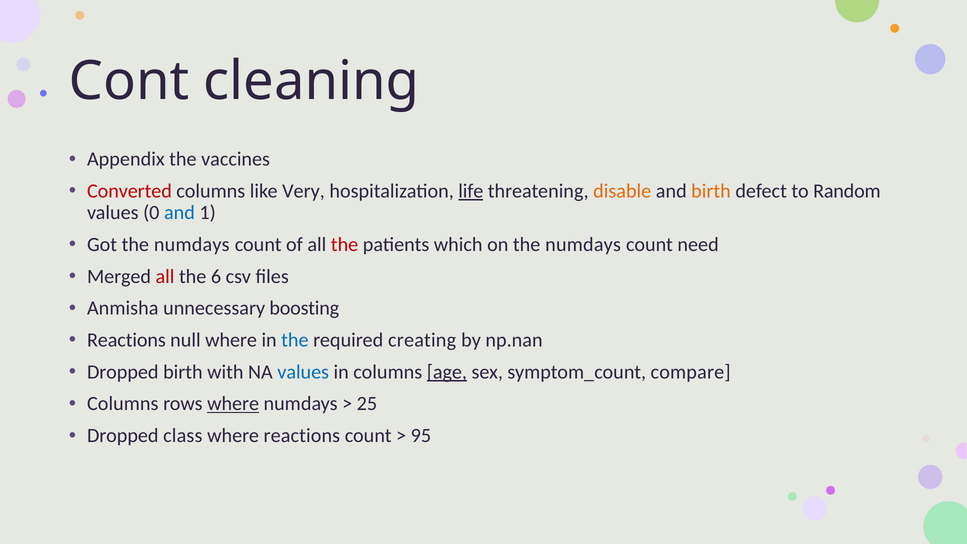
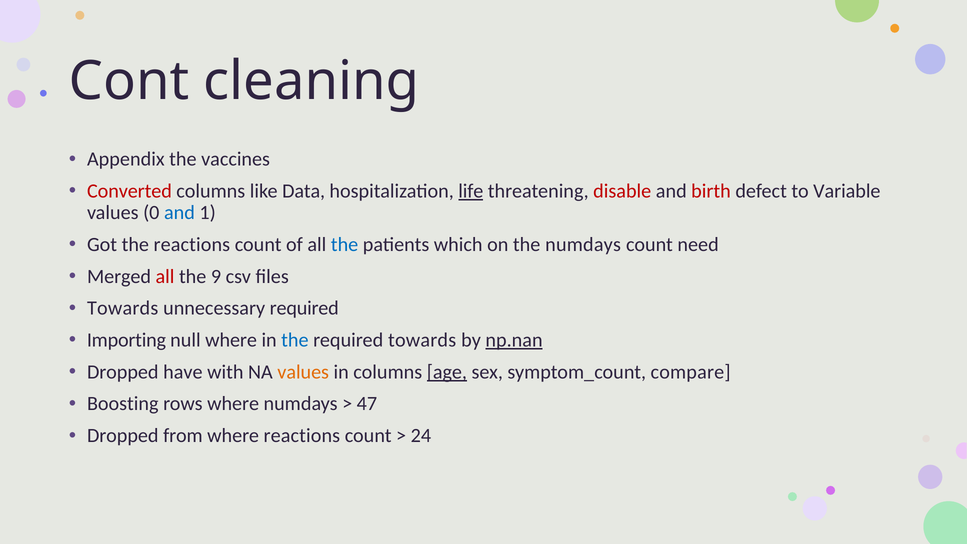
Very: Very -> Data
disable colour: orange -> red
birth at (711, 191) colour: orange -> red
Random: Random -> Variable
Got the numdays: numdays -> reactions
the at (345, 245) colour: red -> blue
6: 6 -> 9
Anmisha at (123, 308): Anmisha -> Towards
unnecessary boosting: boosting -> required
Reactions at (126, 340): Reactions -> Importing
required creating: creating -> towards
np.nan underline: none -> present
Dropped birth: birth -> have
values at (303, 372) colour: blue -> orange
Columns at (123, 404): Columns -> Boosting
where at (233, 404) underline: present -> none
25: 25 -> 47
class: class -> from
95: 95 -> 24
